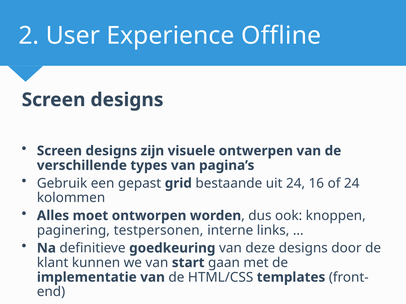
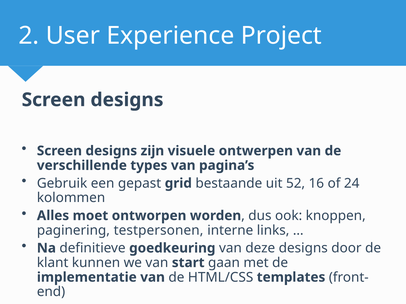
Offline: Offline -> Project
uit 24: 24 -> 52
